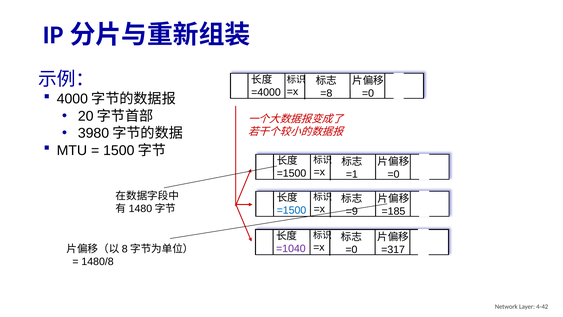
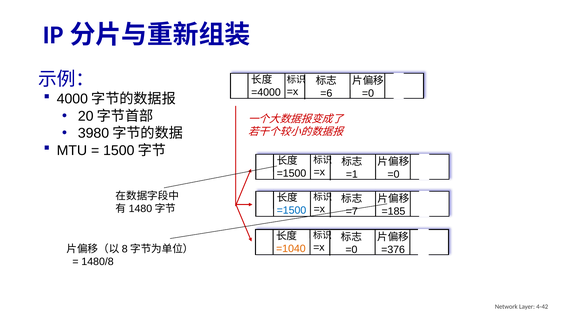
=8: =8 -> =6
=9: =9 -> =7
=1040 colour: purple -> orange
=317: =317 -> =376
